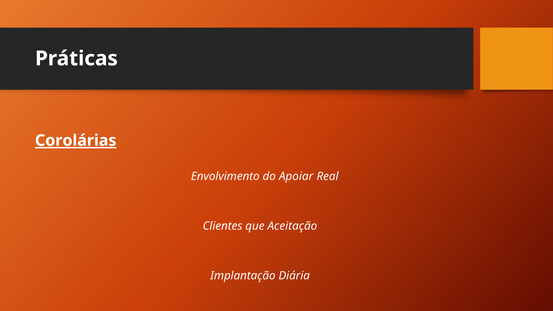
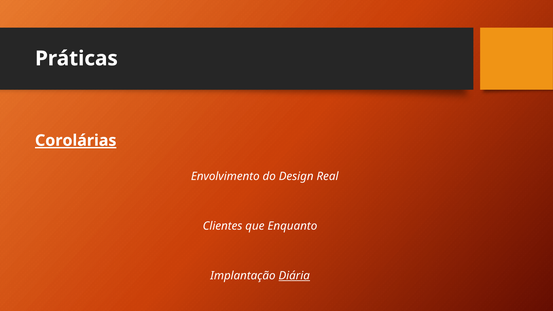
Apoiar: Apoiar -> Design
Aceitação: Aceitação -> Enquanto
Diária underline: none -> present
